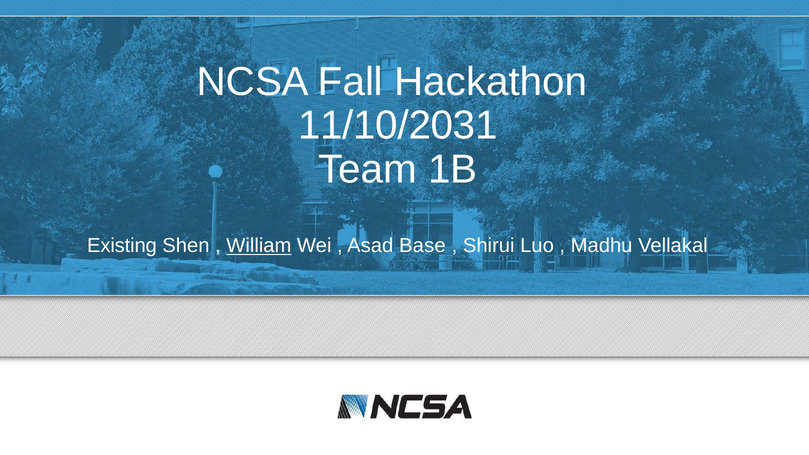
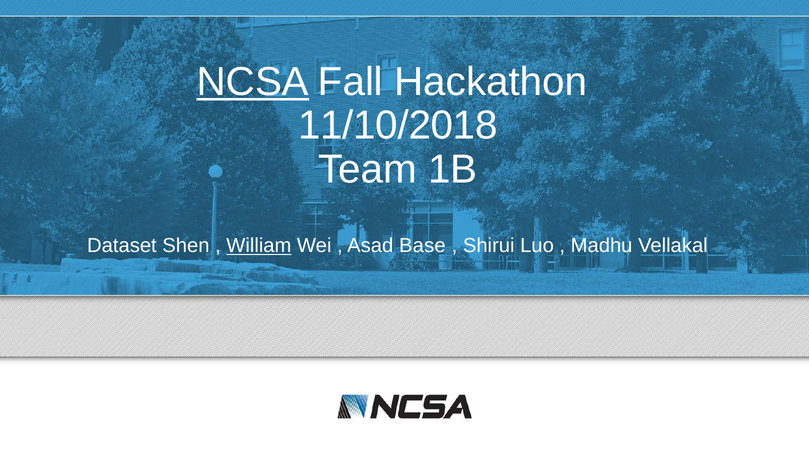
NCSA underline: none -> present
11/10/2031: 11/10/2031 -> 11/10/2018
Existing: Existing -> Dataset
